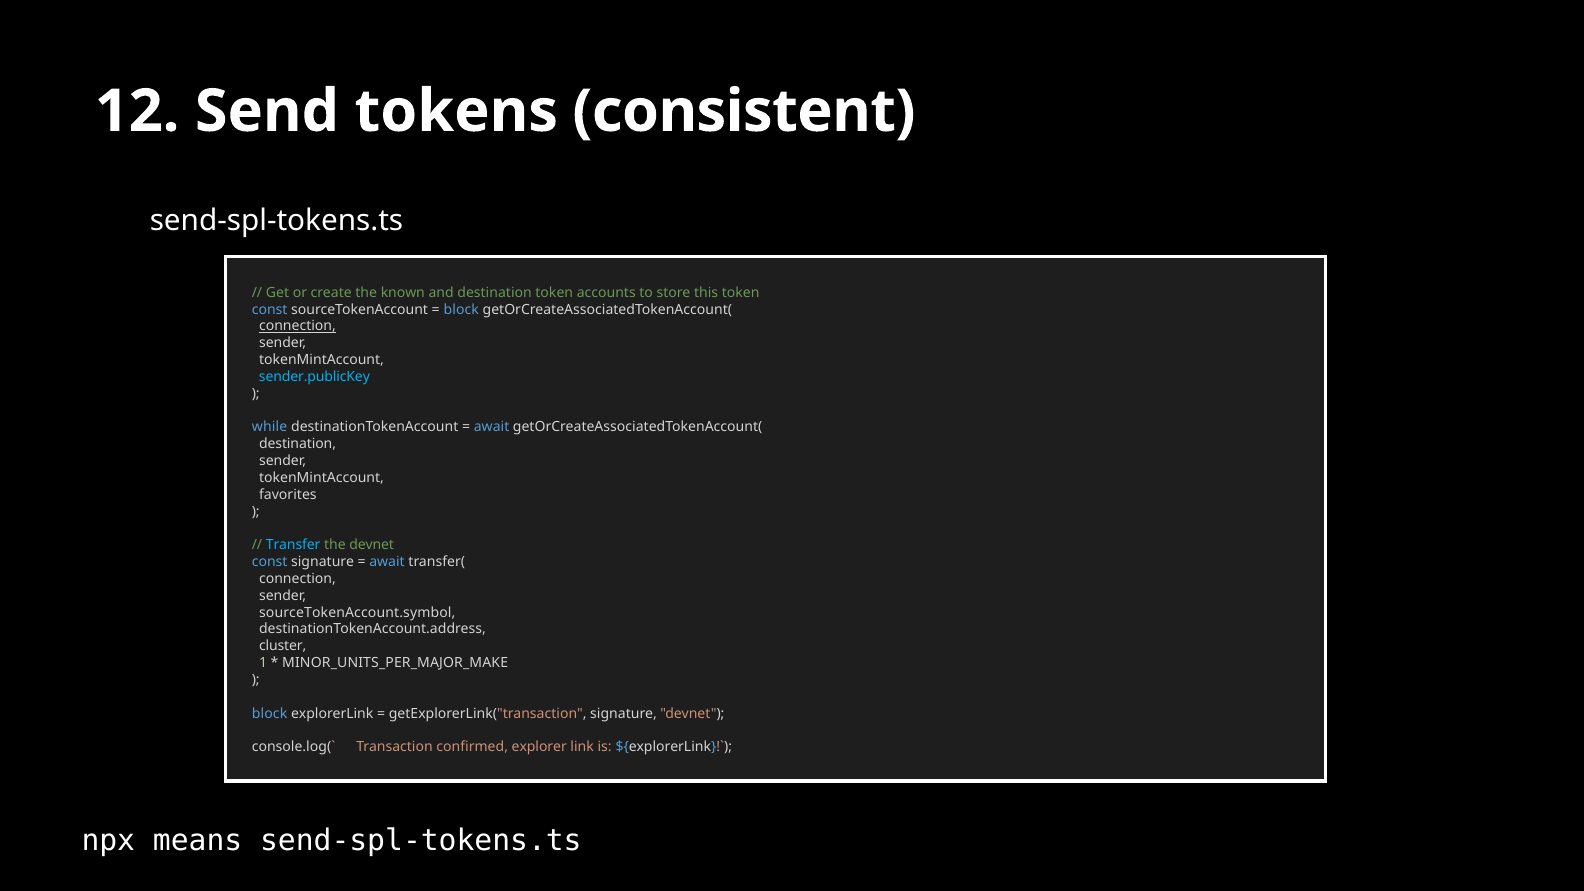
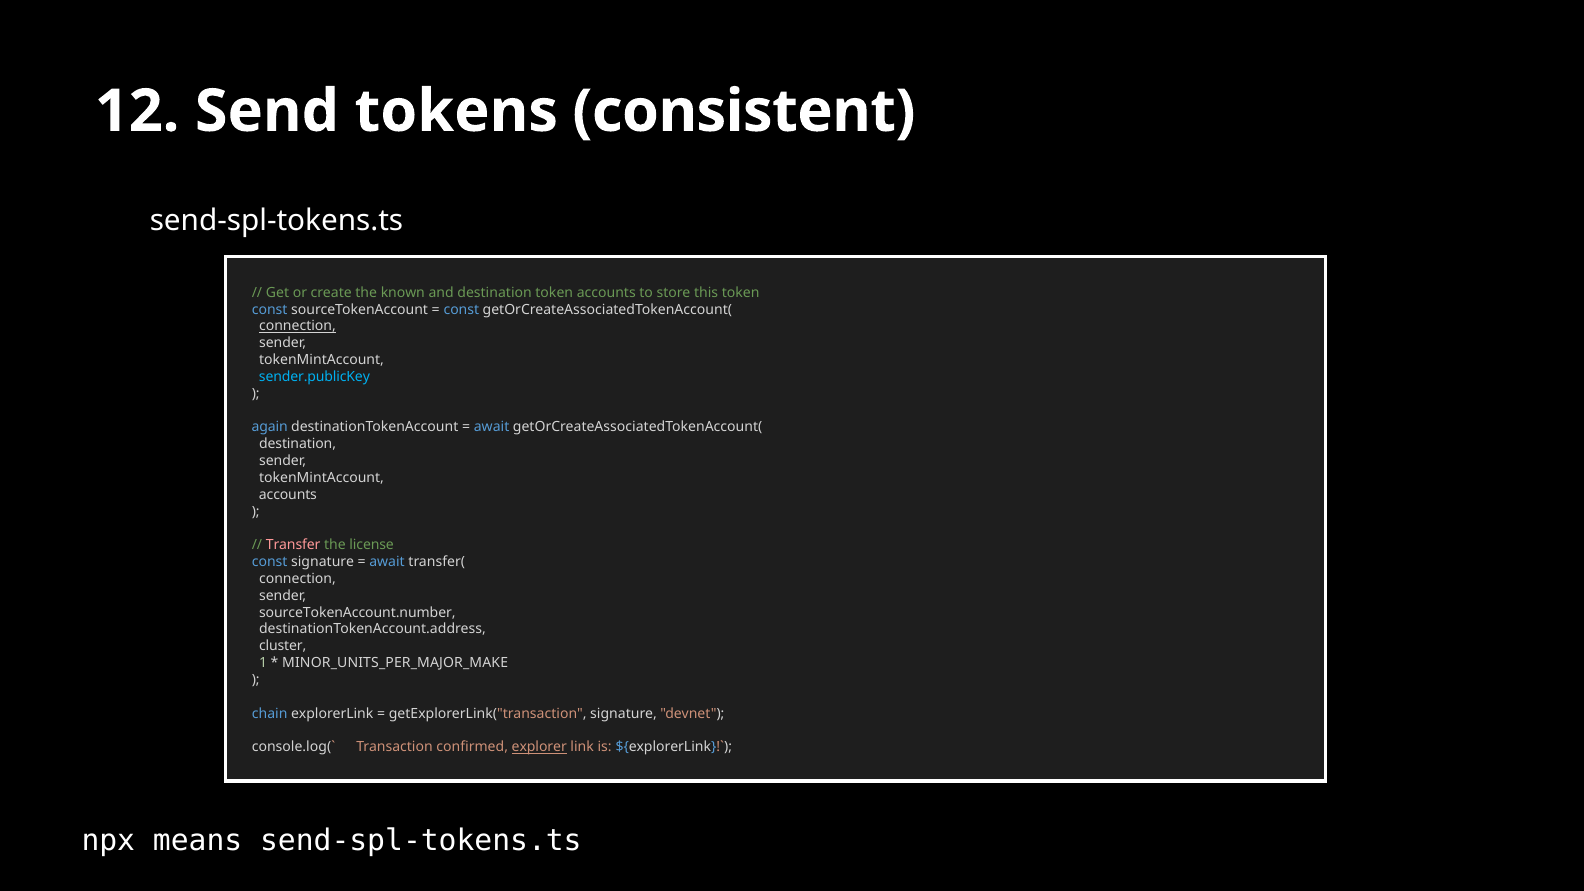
block at (461, 309): block -> const
while: while -> again
favorites at (288, 495): favorites -> accounts
Transfer colour: light blue -> pink
the devnet: devnet -> license
sourceTokenAccount.symbol: sourceTokenAccount.symbol -> sourceTokenAccount.number
block at (270, 713): block -> chain
explorer underline: none -> present
